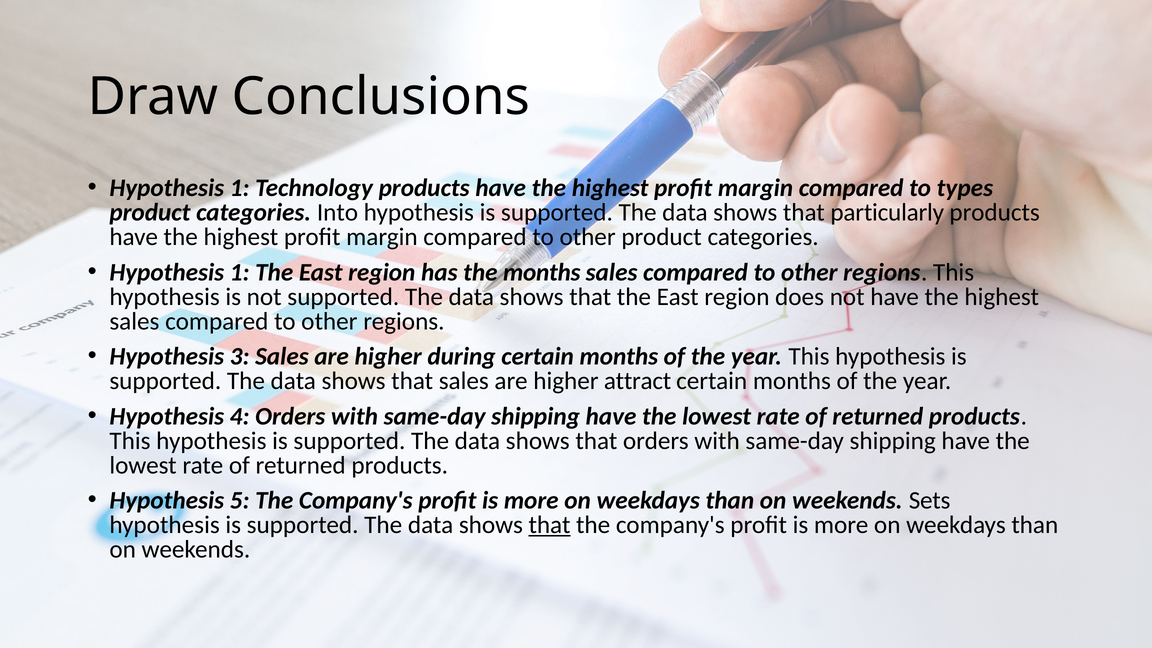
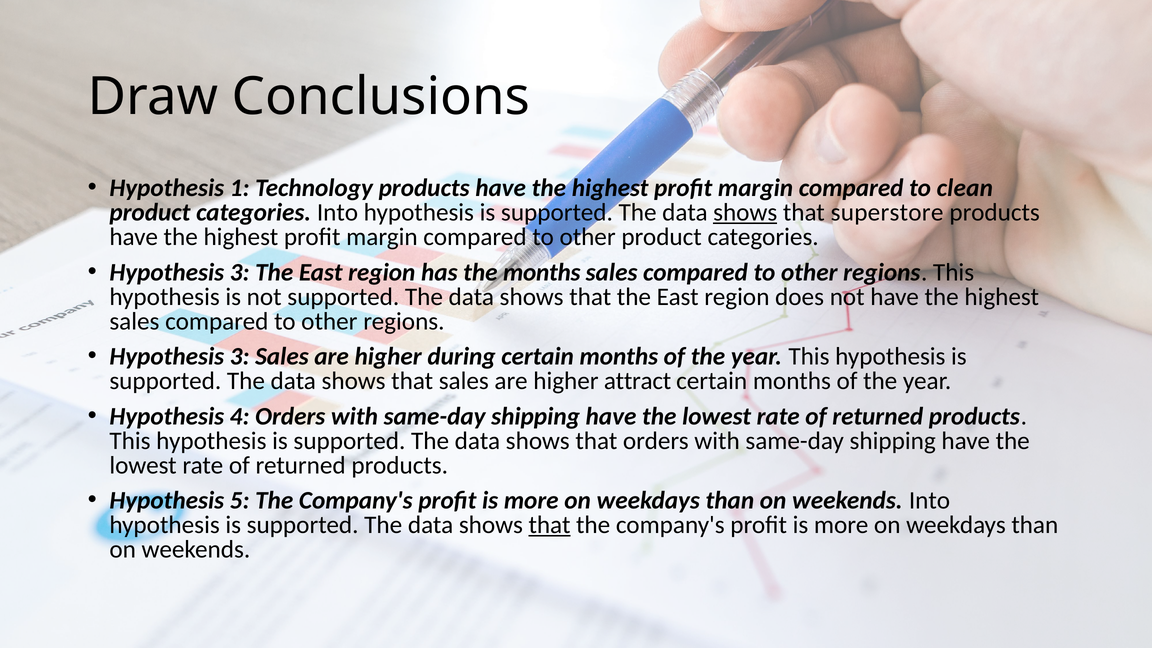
types: types -> clean
shows at (745, 213) underline: none -> present
particularly: particularly -> superstore
1 at (240, 272): 1 -> 3
weekends Sets: Sets -> Into
